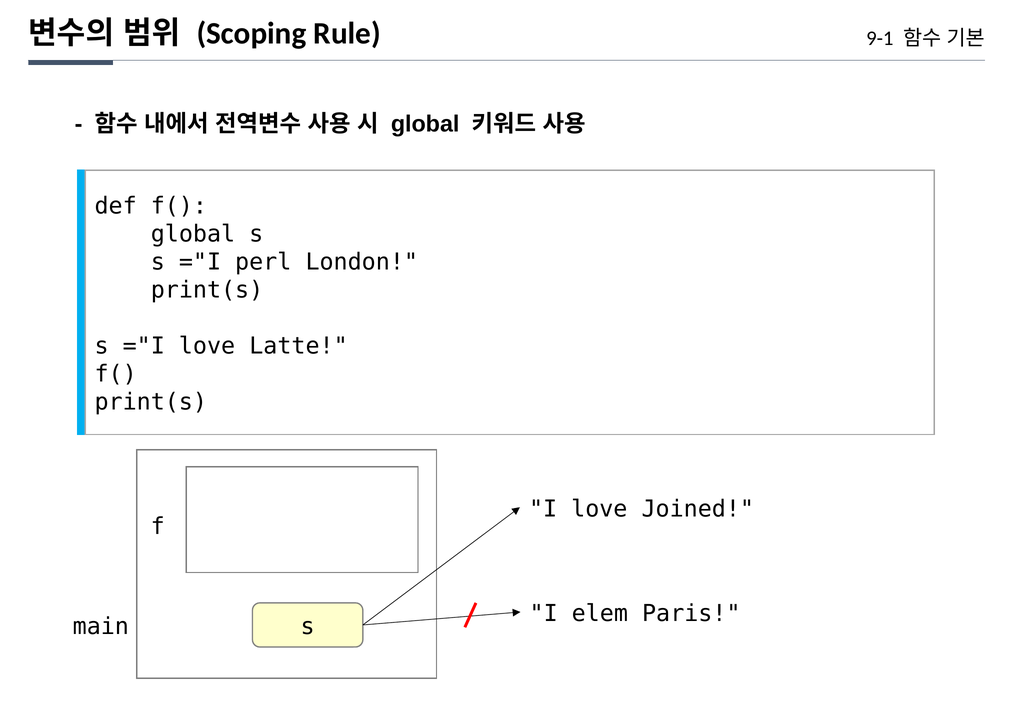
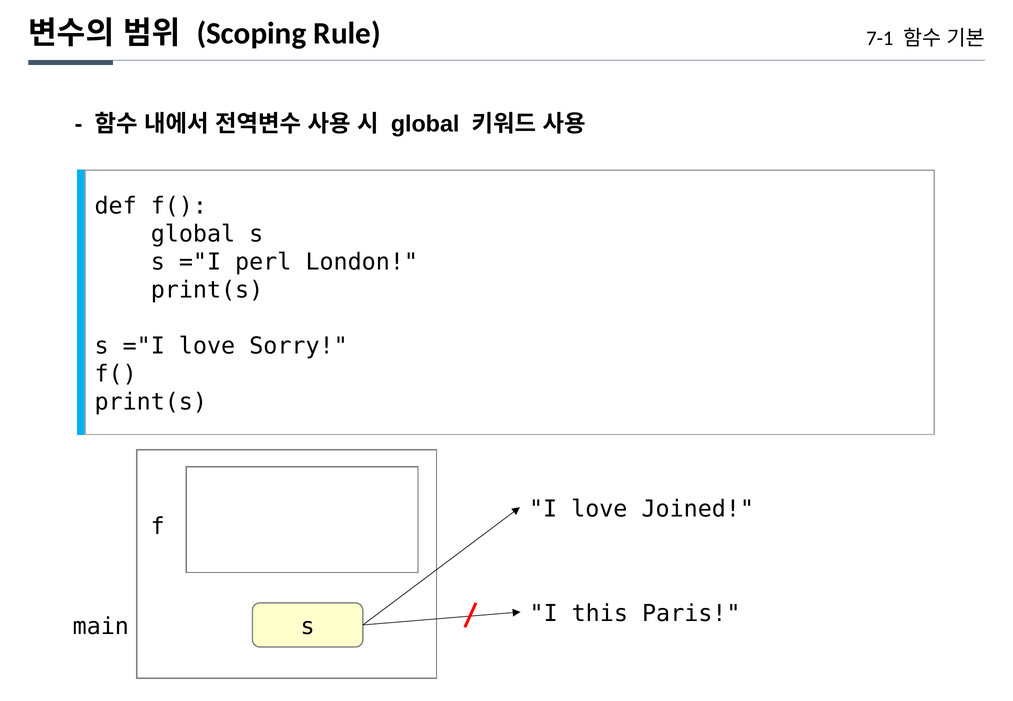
9-1: 9-1 -> 7-1
Latte: Latte -> Sorry
elem: elem -> this
